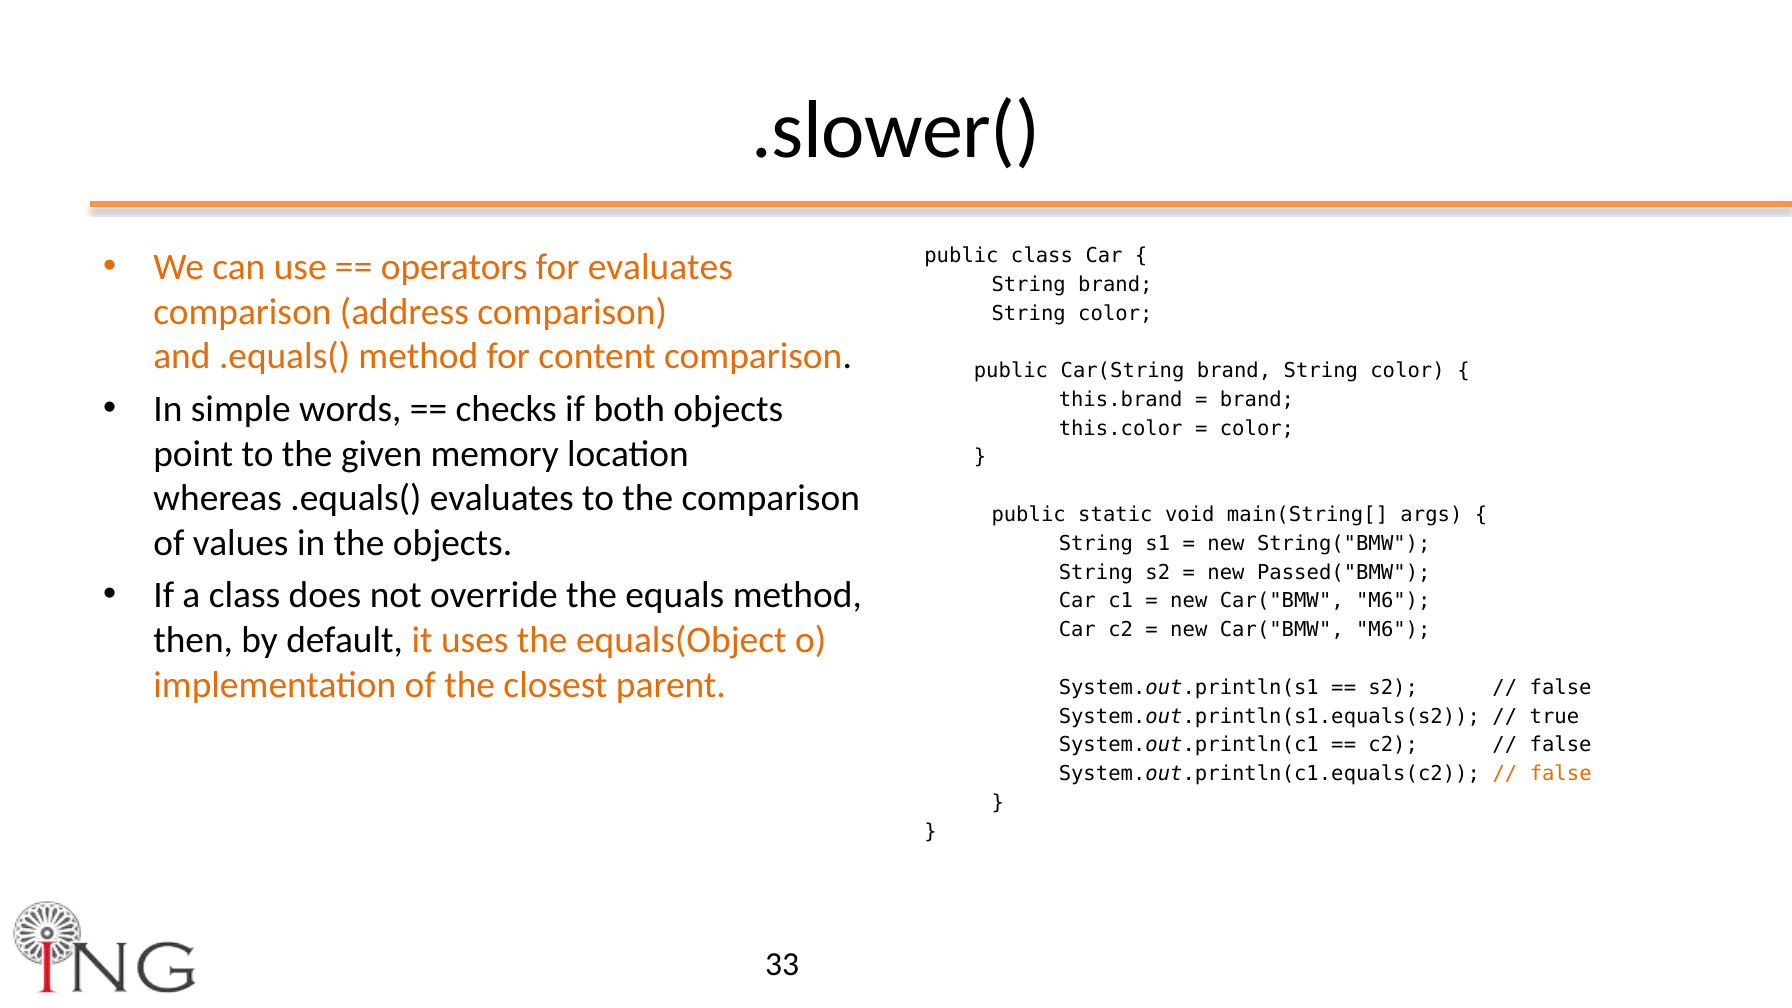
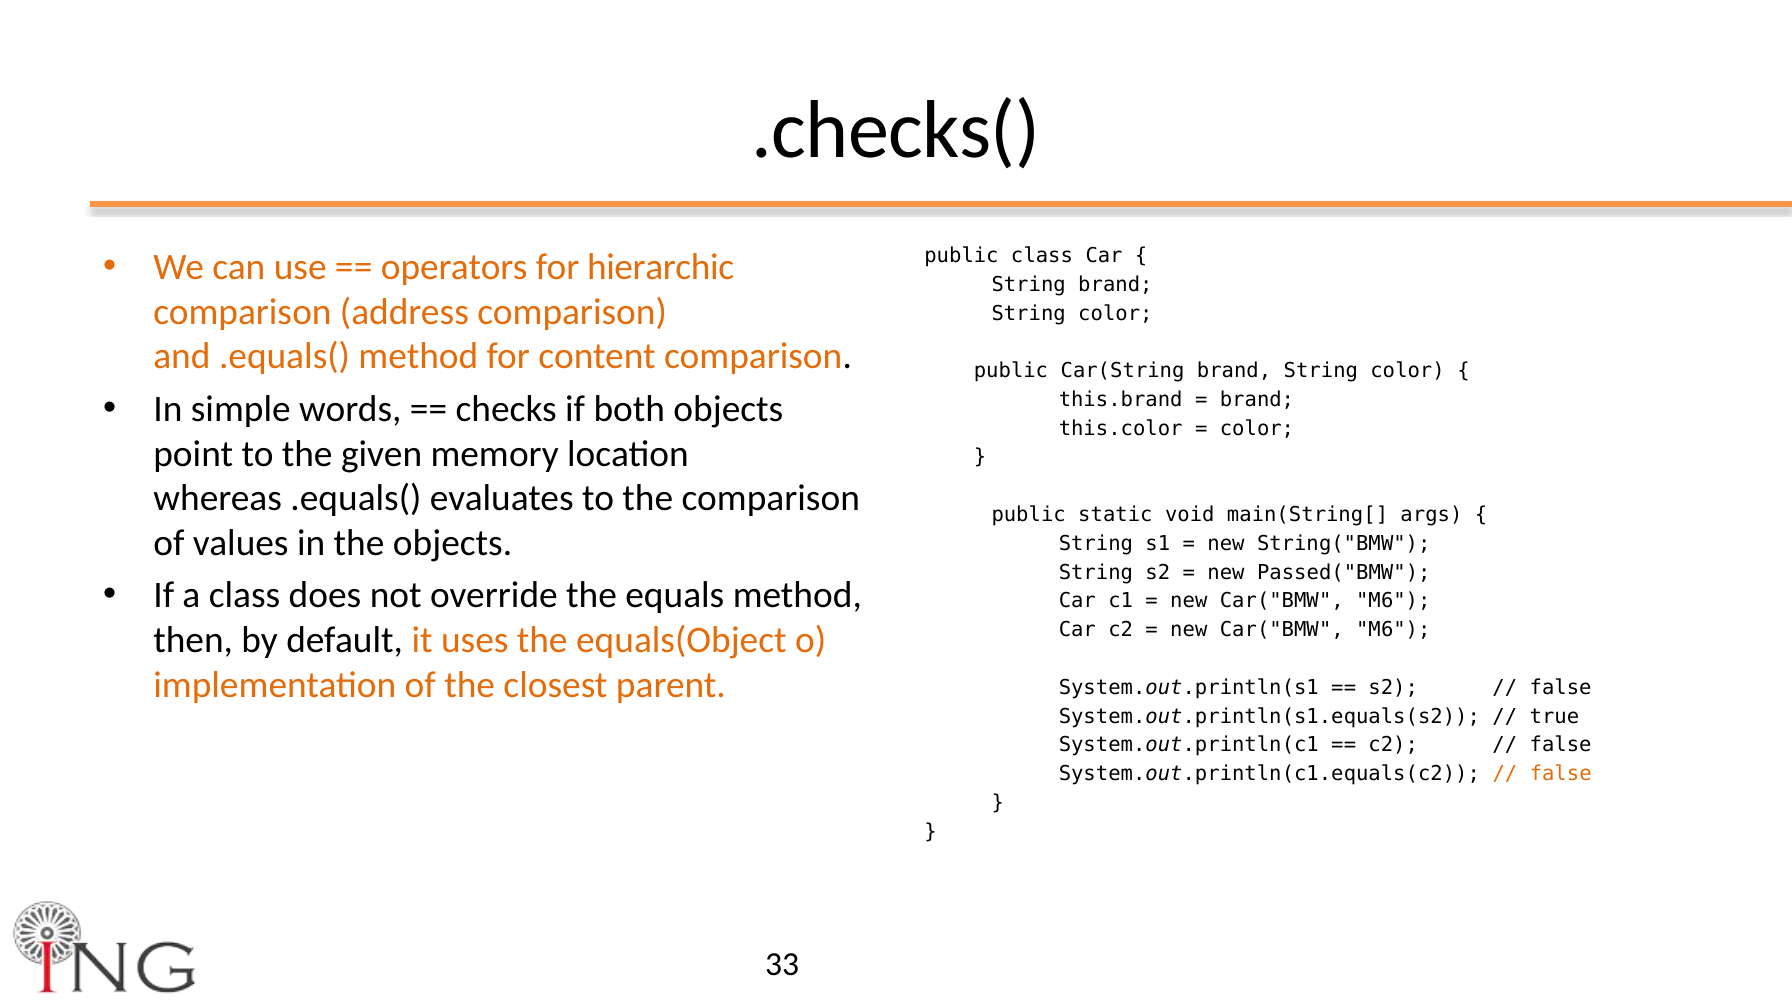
.slower(: .slower( -> .checks(
for evaluates: evaluates -> hierarchic
